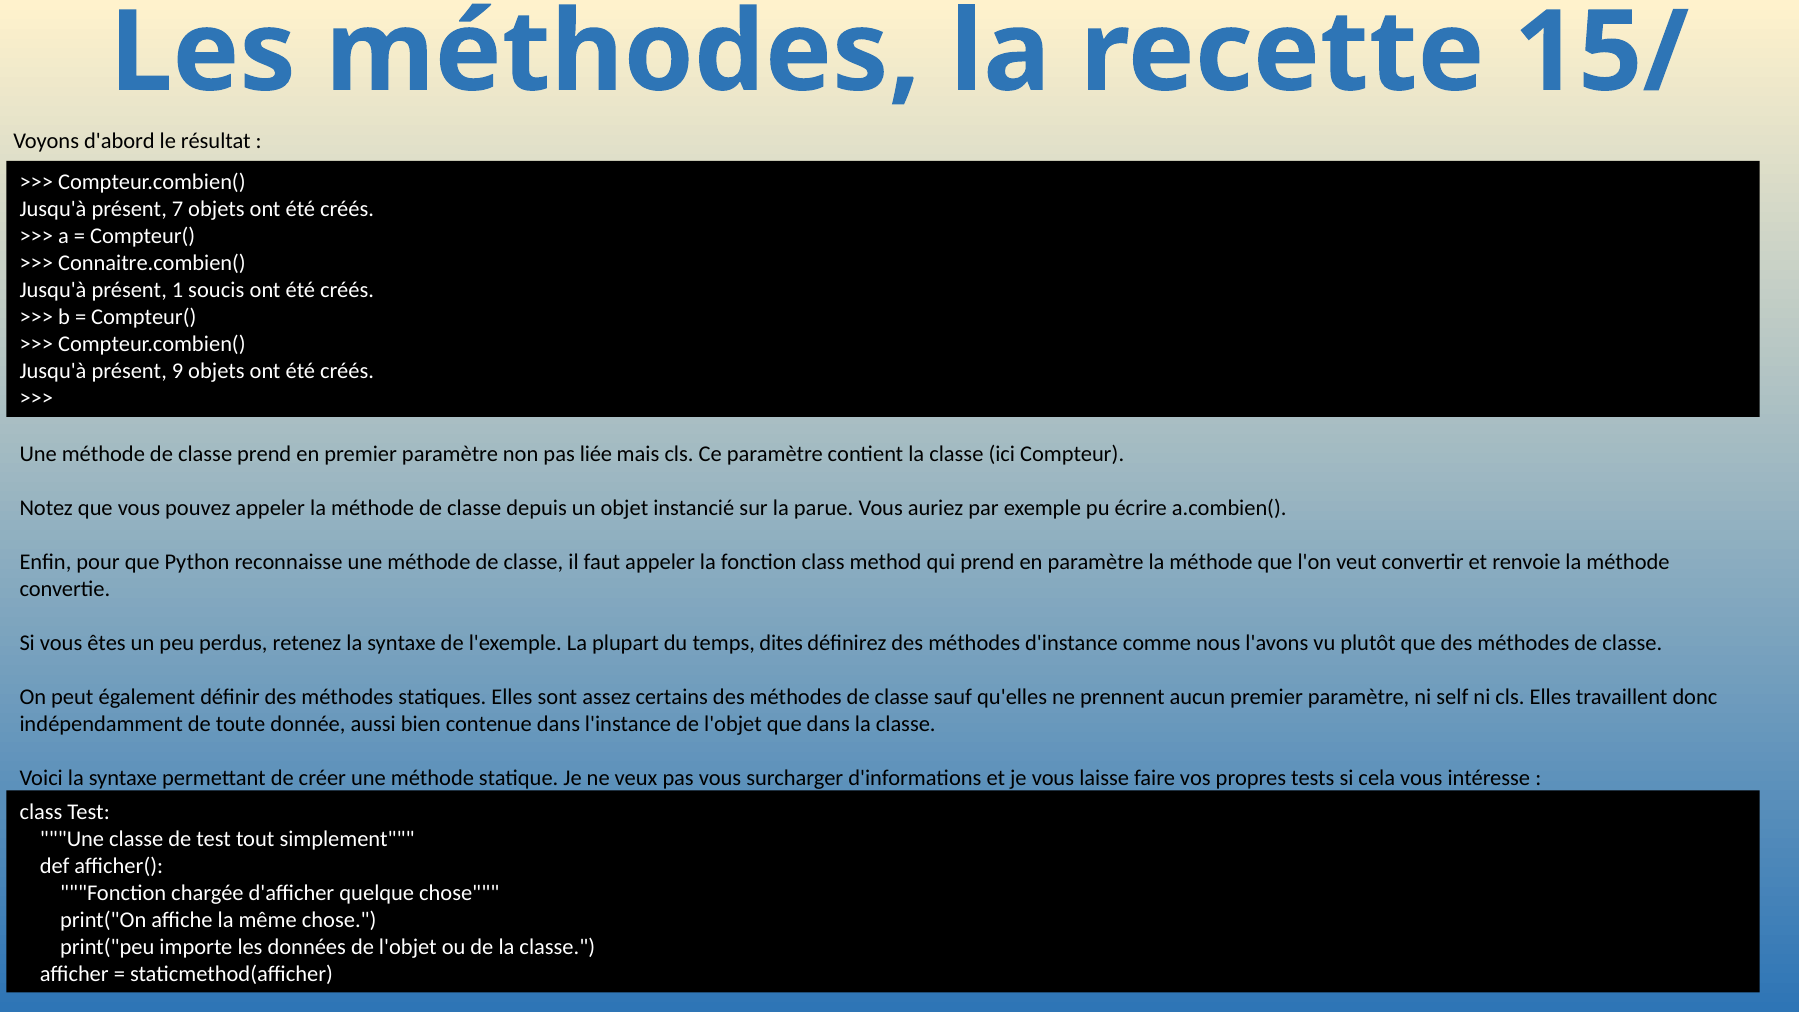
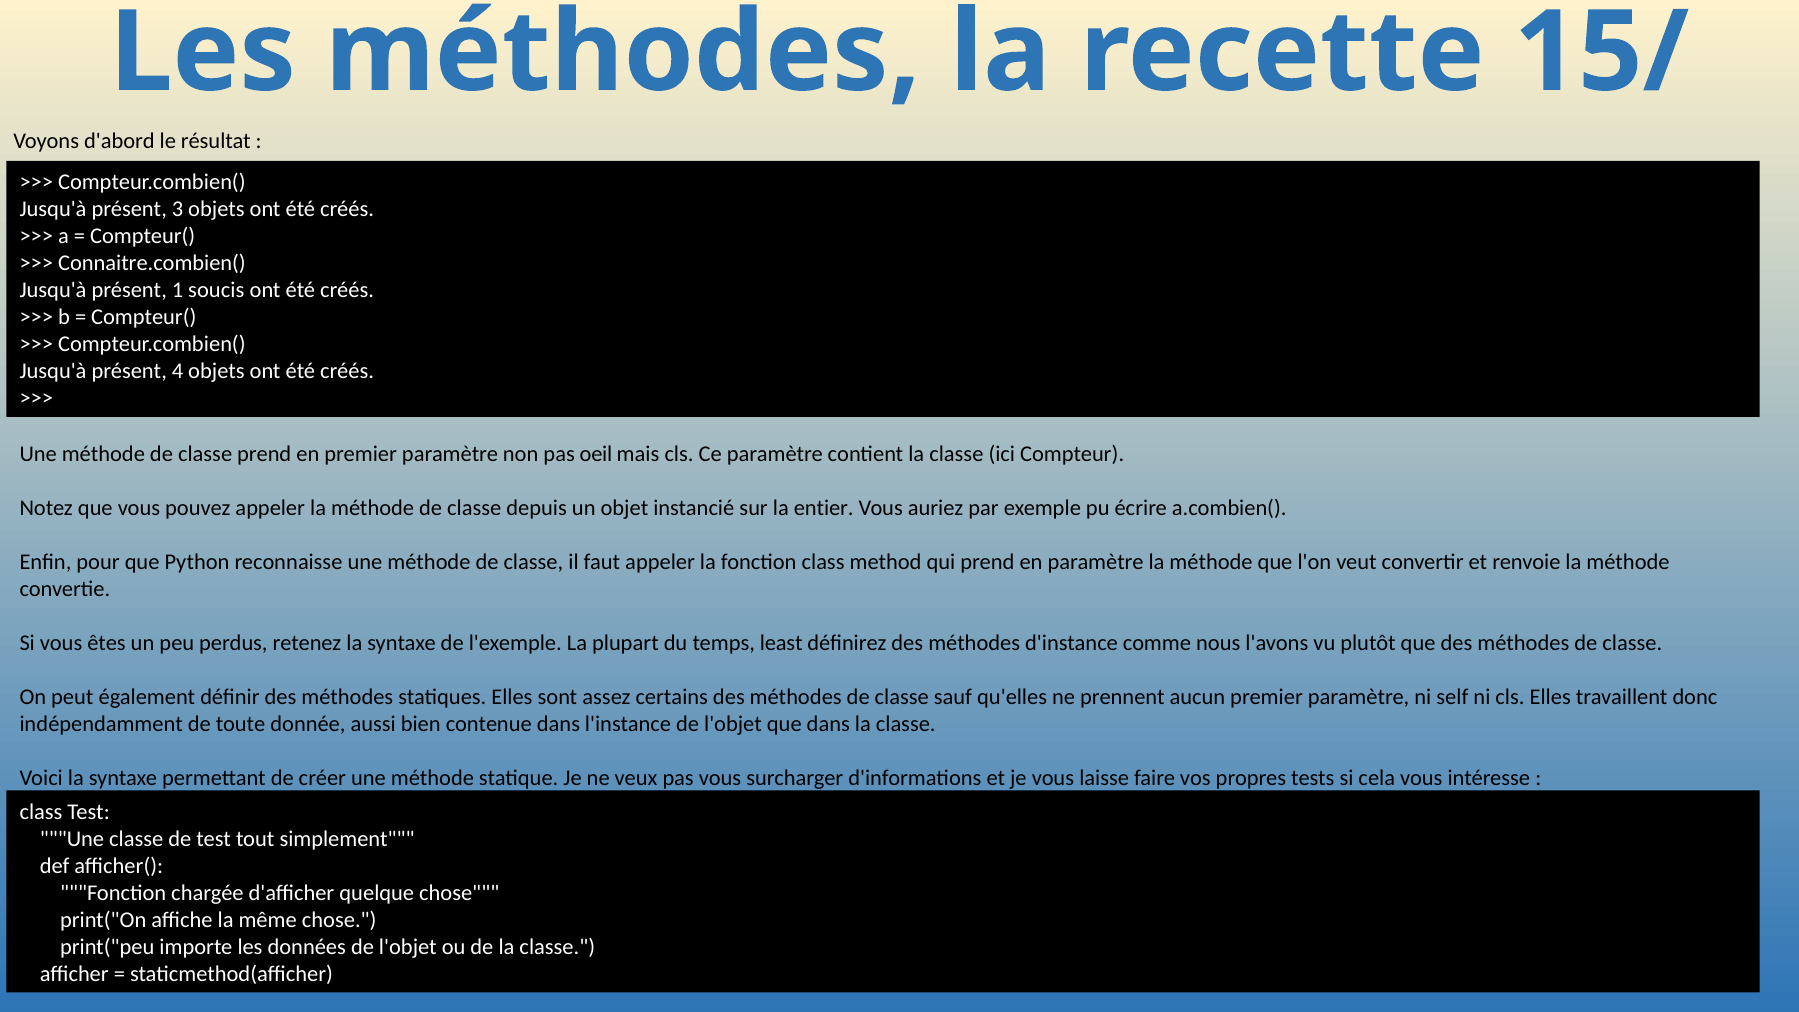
7: 7 -> 3
9: 9 -> 4
liée: liée -> oeil
parue: parue -> entier
dites: dites -> least
